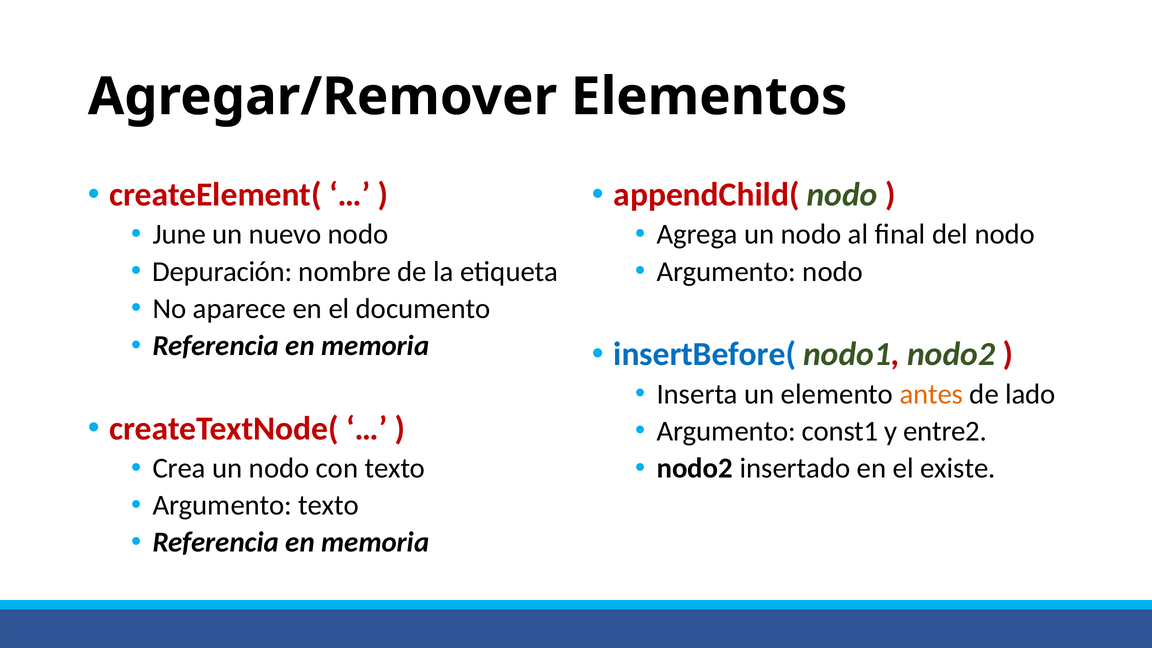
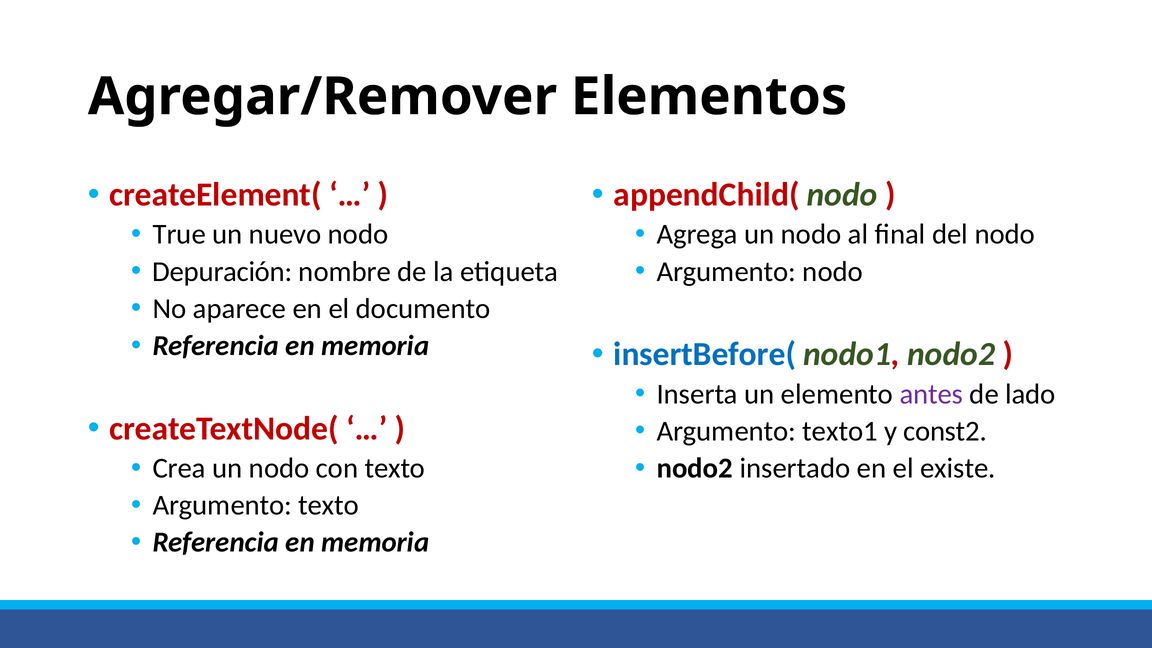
June: June -> True
antes colour: orange -> purple
const1: const1 -> texto1
entre2: entre2 -> const2
